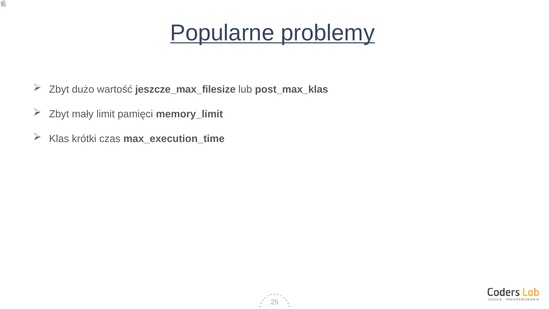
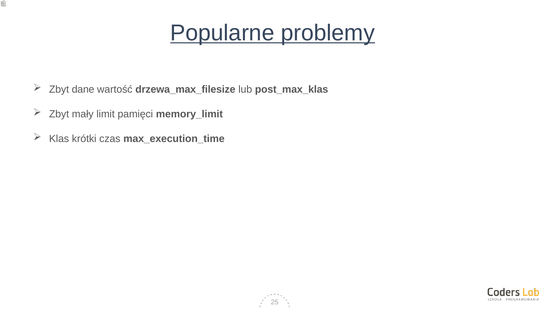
dużo: dużo -> dane
jeszcze_max_filesize: jeszcze_max_filesize -> drzewa_max_filesize
